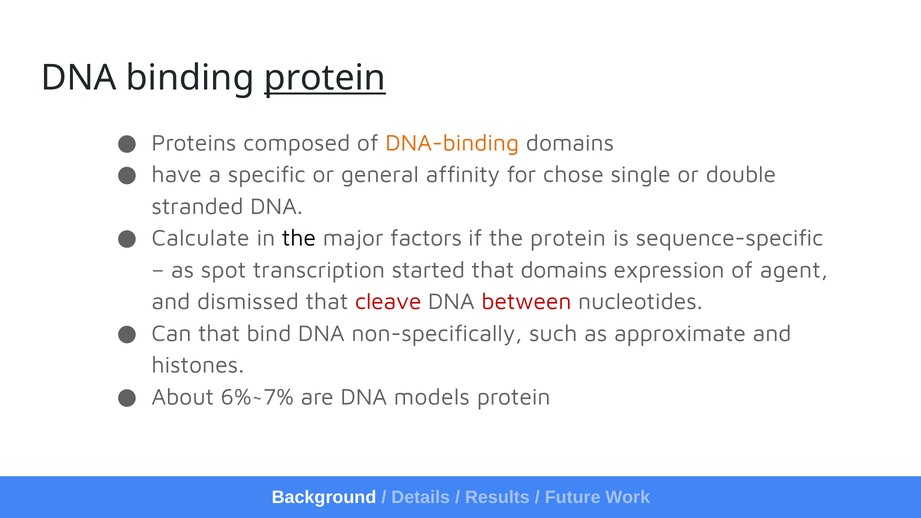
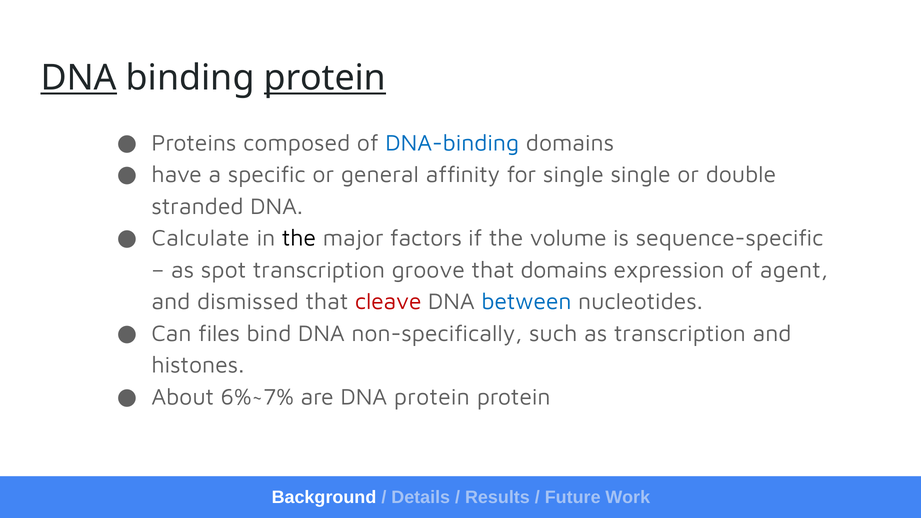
DNA at (79, 78) underline: none -> present
DNA-binding colour: orange -> blue
for chose: chose -> single
the protein: protein -> volume
started: started -> groove
between colour: red -> blue
Can that: that -> files
as approximate: approximate -> transcription
DNA models: models -> protein
